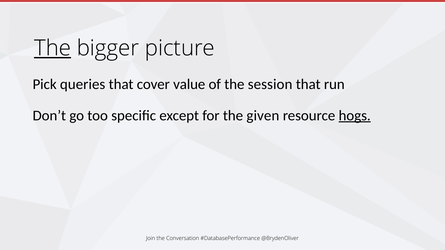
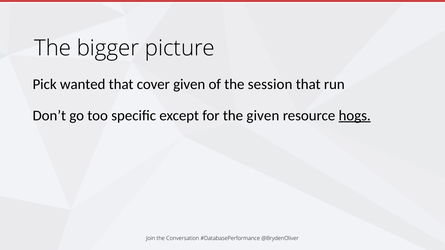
The at (53, 48) underline: present -> none
queries: queries -> wanted
cover value: value -> given
